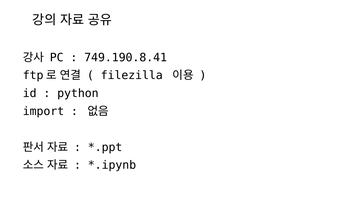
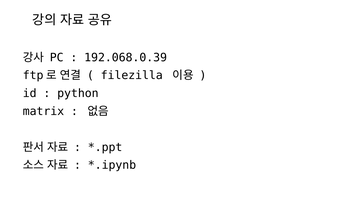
749.190.8.41: 749.190.8.41 -> 192.068.0.39
import: import -> matrix
